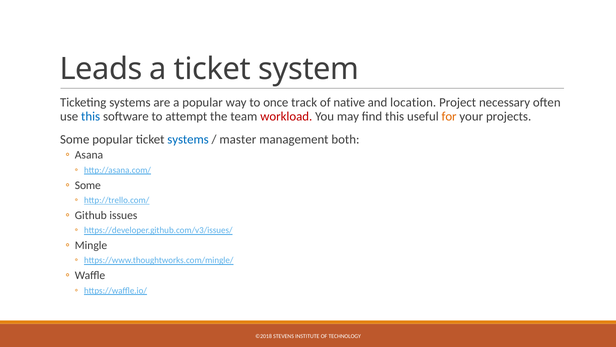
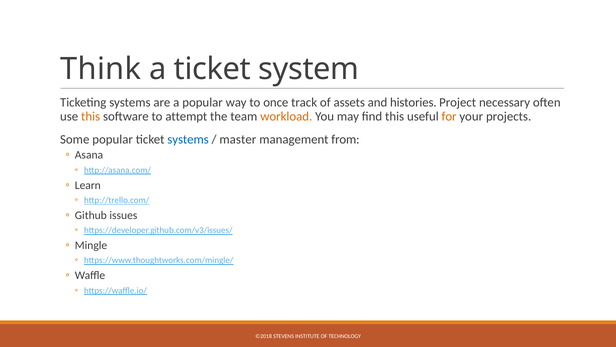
Leads: Leads -> Think
native: native -> assets
location: location -> histories
this at (91, 116) colour: blue -> orange
workload colour: red -> orange
both: both -> from
Some at (88, 185): Some -> Learn
